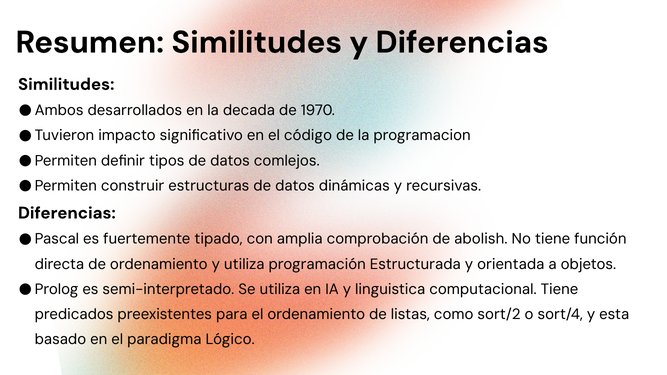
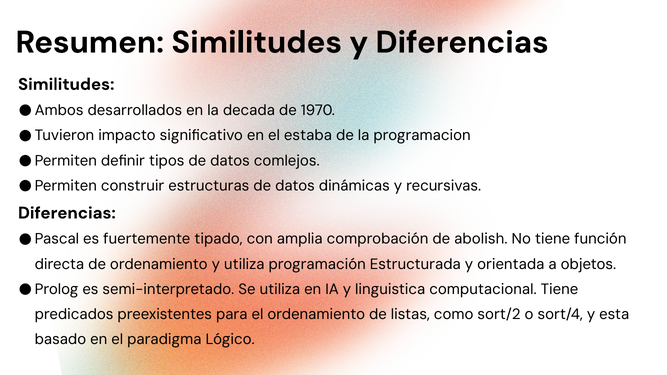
código: código -> estaba
